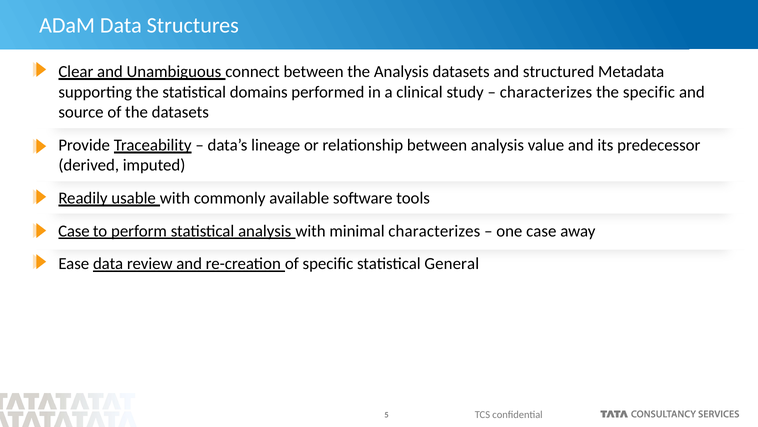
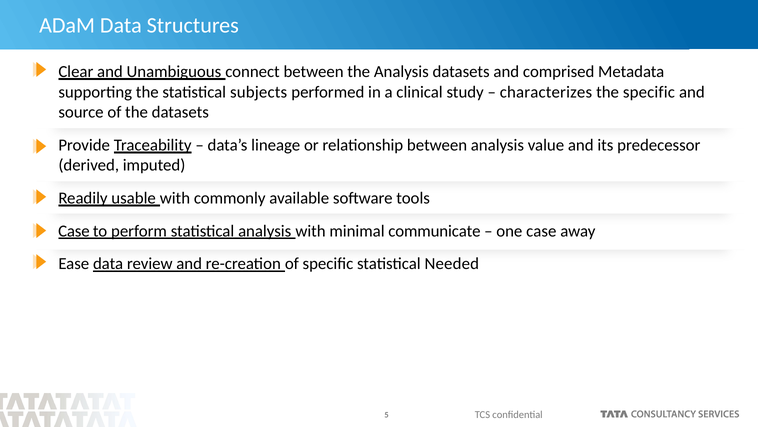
structured: structured -> comprised
domains: domains -> subjects
minimal characterizes: characterizes -> communicate
General: General -> Needed
